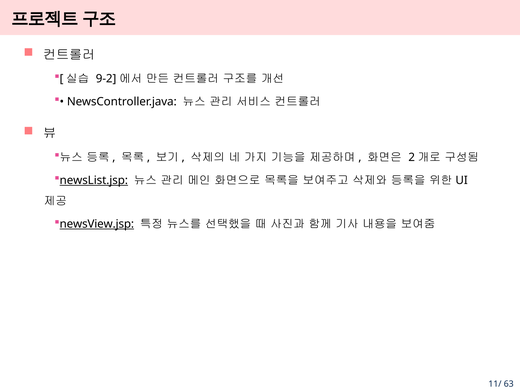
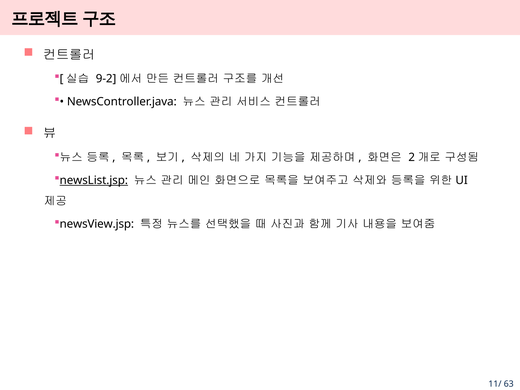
newsView.jsp underline: present -> none
